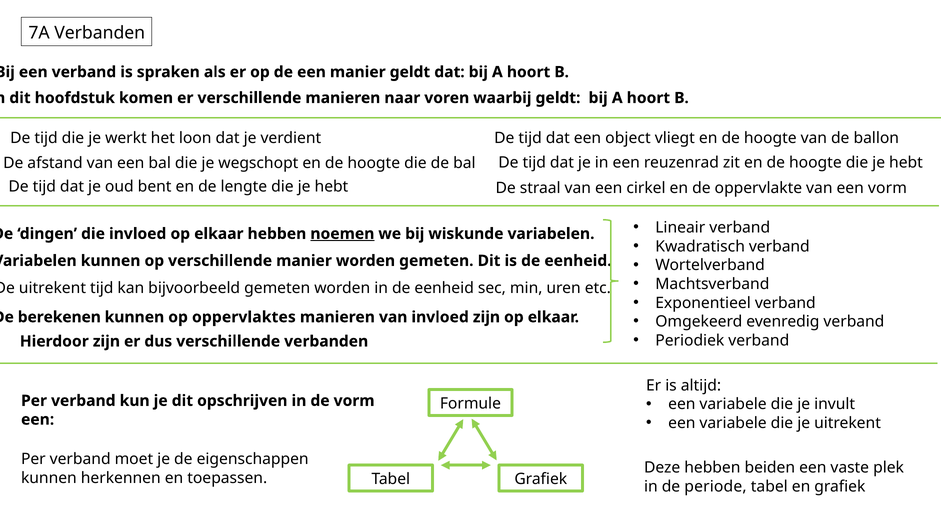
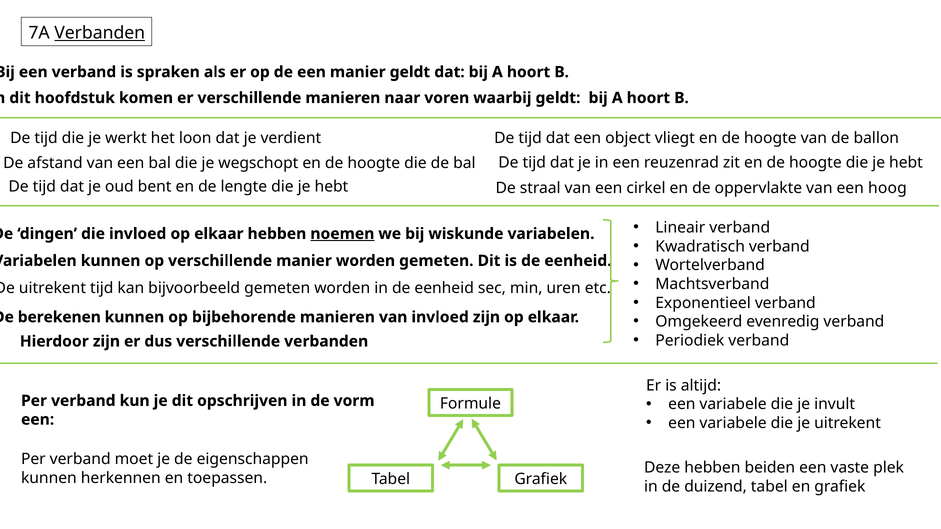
Verbanden at (100, 33) underline: none -> present
een vorm: vorm -> hoog
oppervlaktes: oppervlaktes -> bijbehorende
periode: periode -> duizend
